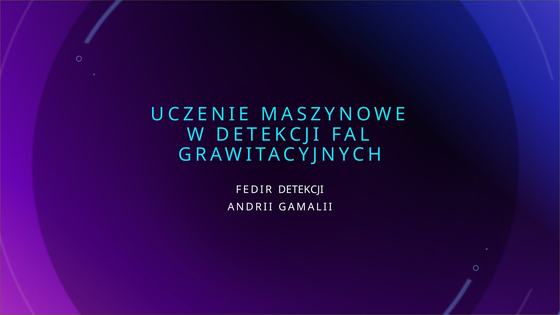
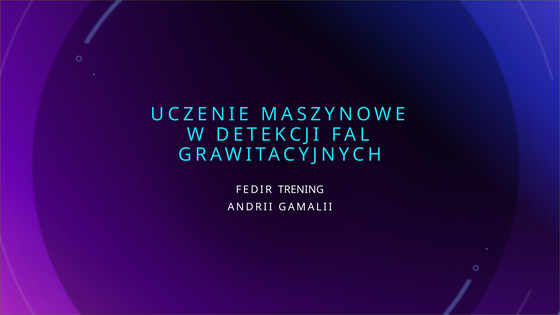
FEDIR DETEKCJI: DETEKCJI -> TRENING
